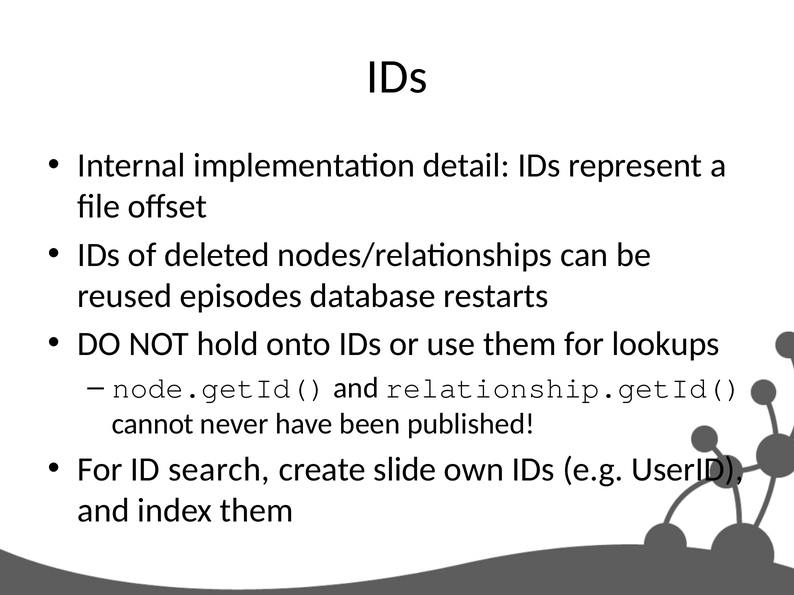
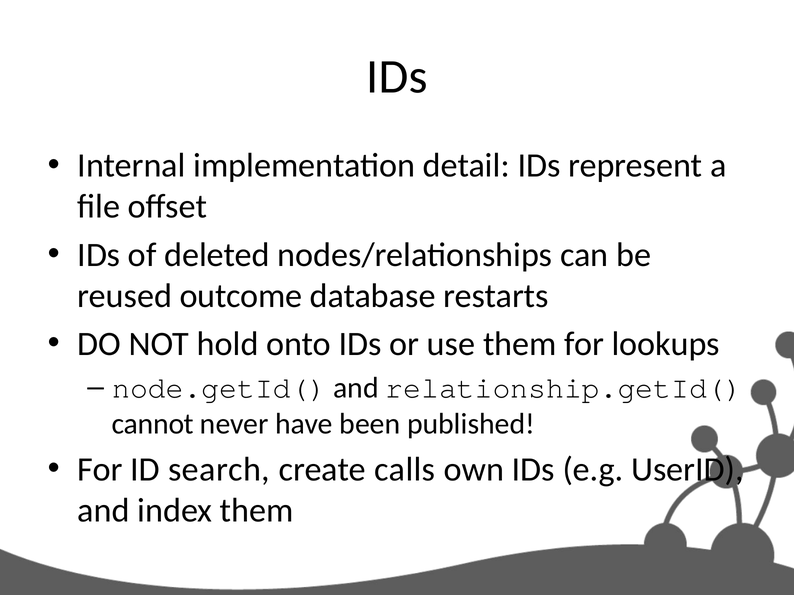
episodes: episodes -> outcome
slide: slide -> calls
